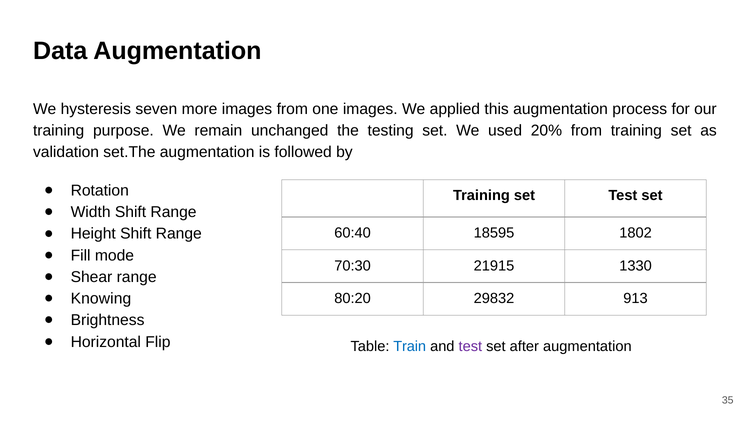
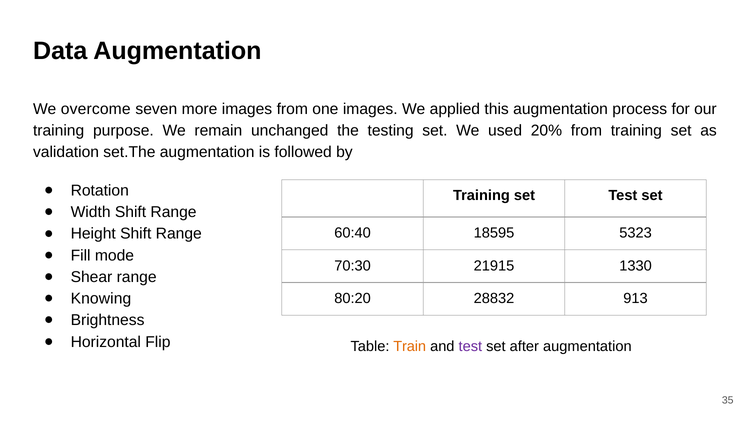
hysteresis: hysteresis -> overcome
1802: 1802 -> 5323
29832: 29832 -> 28832
Train colour: blue -> orange
